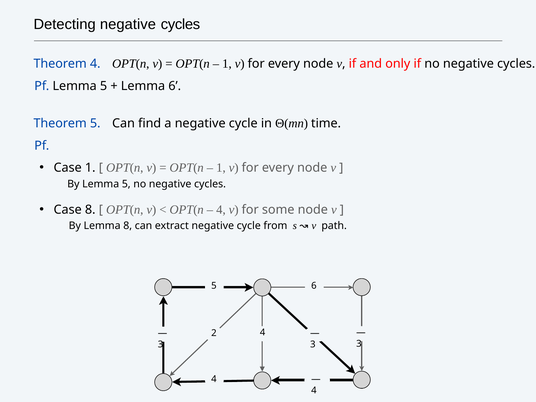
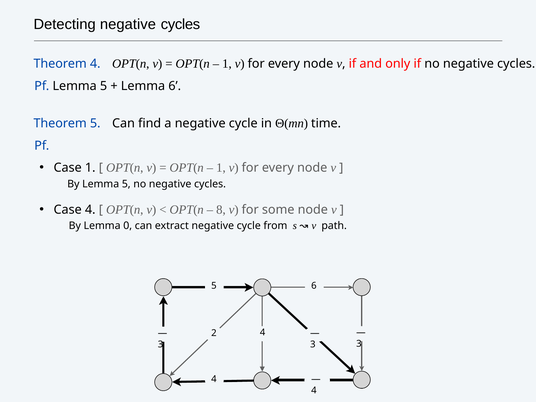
Case 8: 8 -> 4
4 at (221, 210): 4 -> 8
Lemma 8: 8 -> 0
